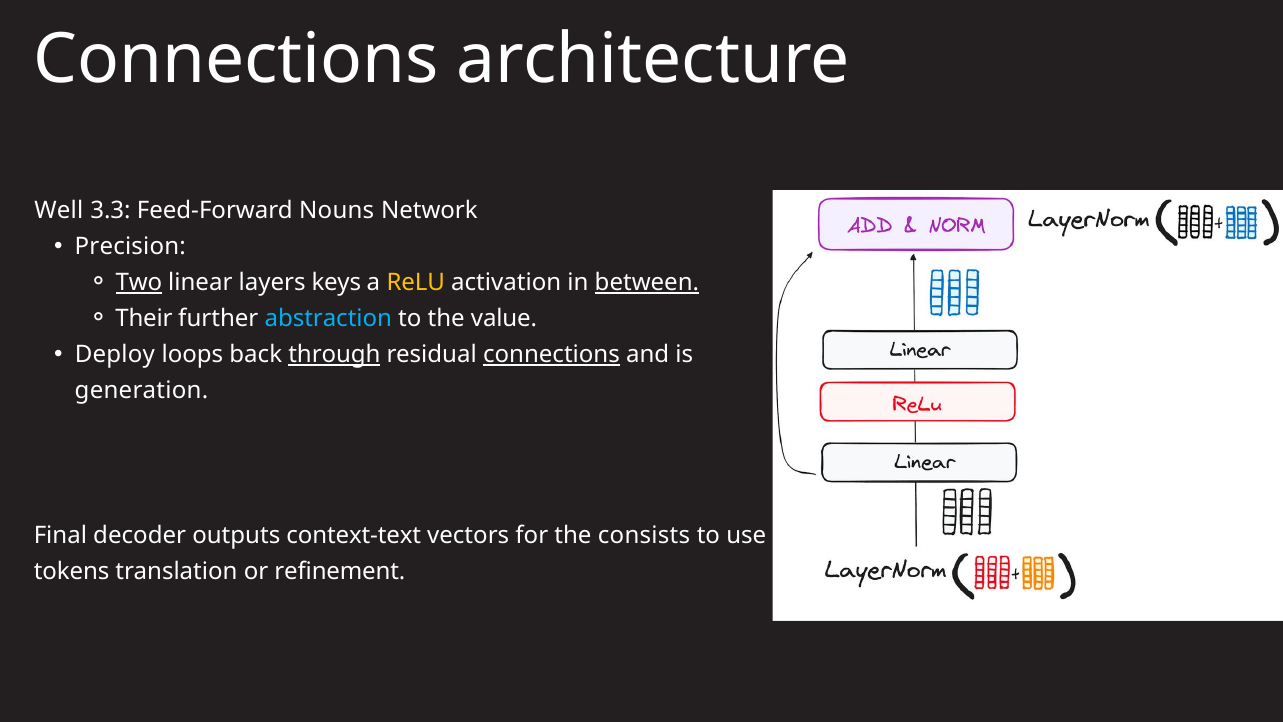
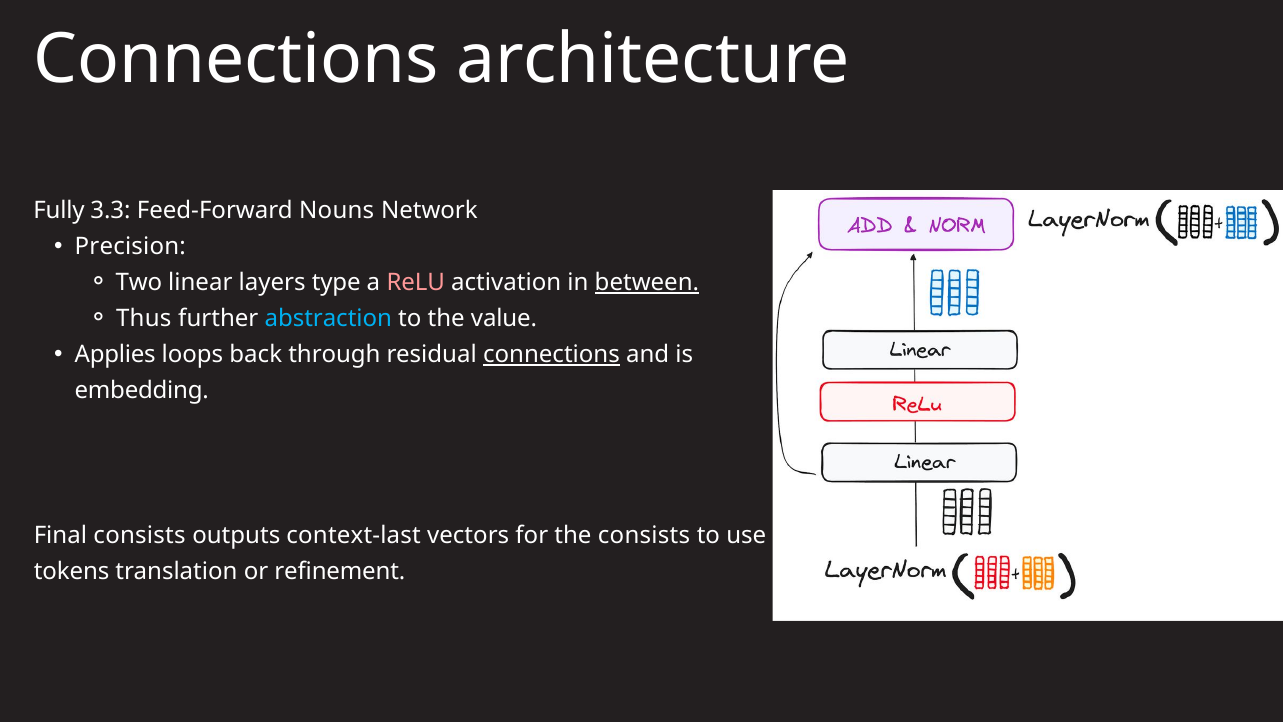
Well: Well -> Fully
Two underline: present -> none
keys: keys -> type
ReLU colour: yellow -> pink
Their: Their -> Thus
Deploy: Deploy -> Applies
through underline: present -> none
generation: generation -> embedding
Final decoder: decoder -> consists
context-text: context-text -> context-last
